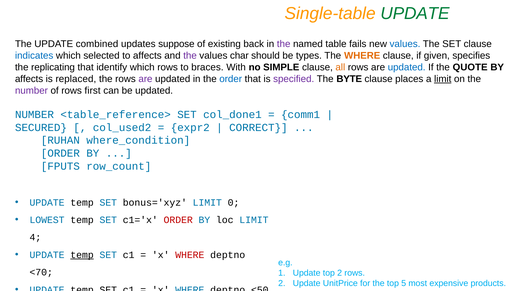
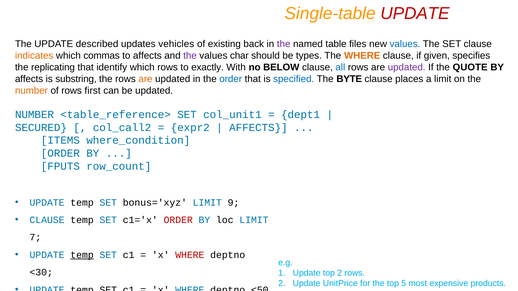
UPDATE at (415, 13) colour: green -> red
combined: combined -> described
suppose: suppose -> vehicles
fails: fails -> files
indicates colour: blue -> orange
selected: selected -> commas
braces: braces -> exactly
SIMPLE: SIMPLE -> BELOW
all colour: orange -> blue
updated at (407, 67) colour: blue -> purple
replaced: replaced -> substring
are at (145, 79) colour: purple -> orange
specified colour: purple -> blue
limit at (443, 79) underline: present -> none
number at (31, 91) colour: purple -> orange
col_done1: col_done1 -> col_unit1
comm1: comm1 -> dept1
col_used2: col_used2 -> col_call2
CORRECT at (258, 128): CORRECT -> AFFECTS
RUHAN: RUHAN -> ITEMS
0: 0 -> 9
LOWEST at (47, 220): LOWEST -> CLAUSE
4: 4 -> 7
<70: <70 -> <30
